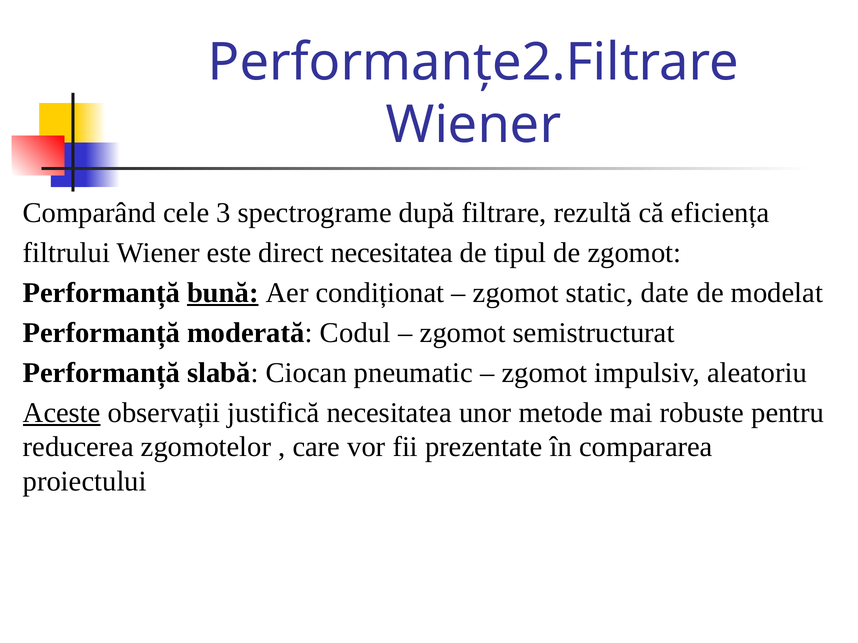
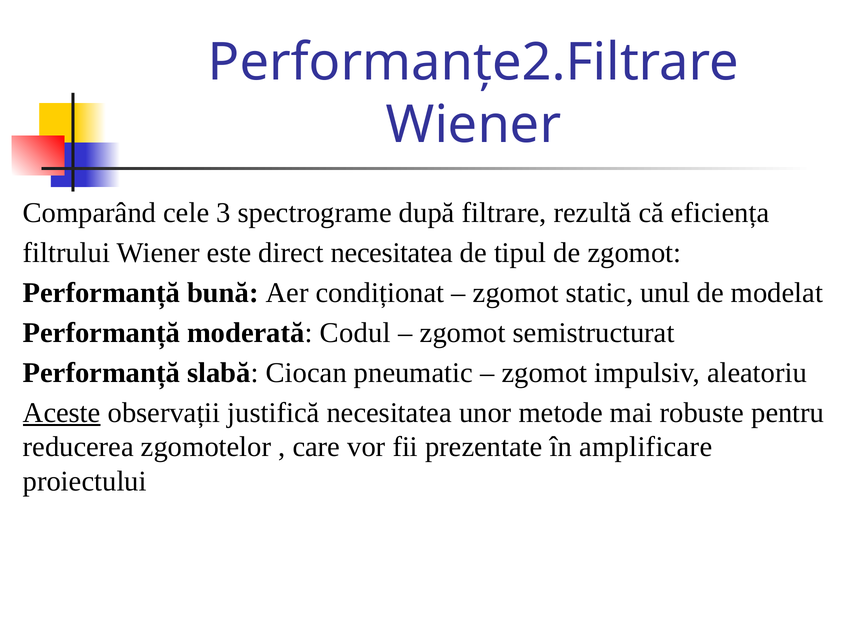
bună underline: present -> none
date: date -> unul
compararea: compararea -> amplificare
